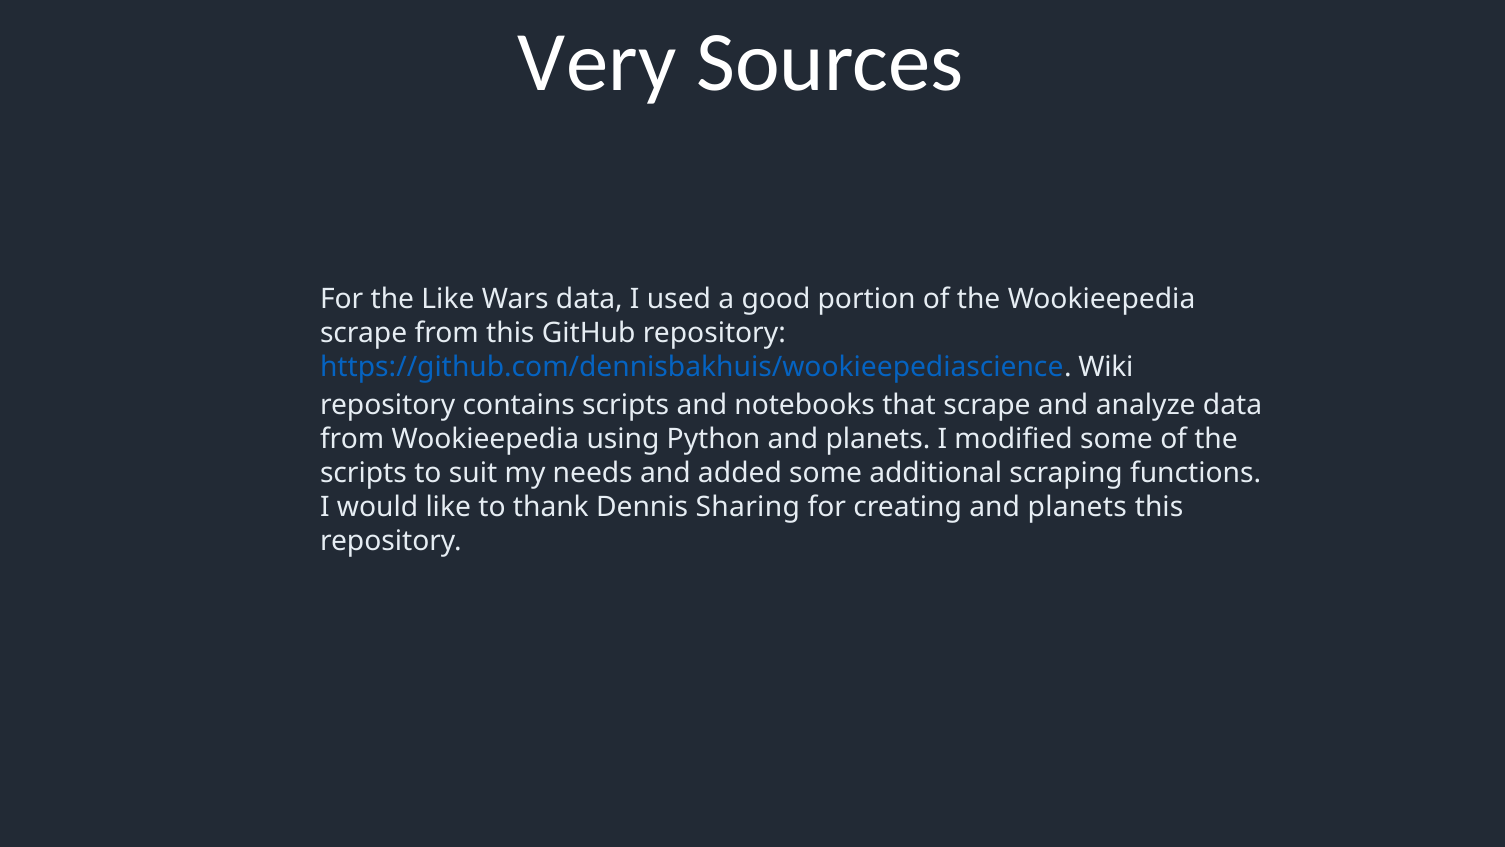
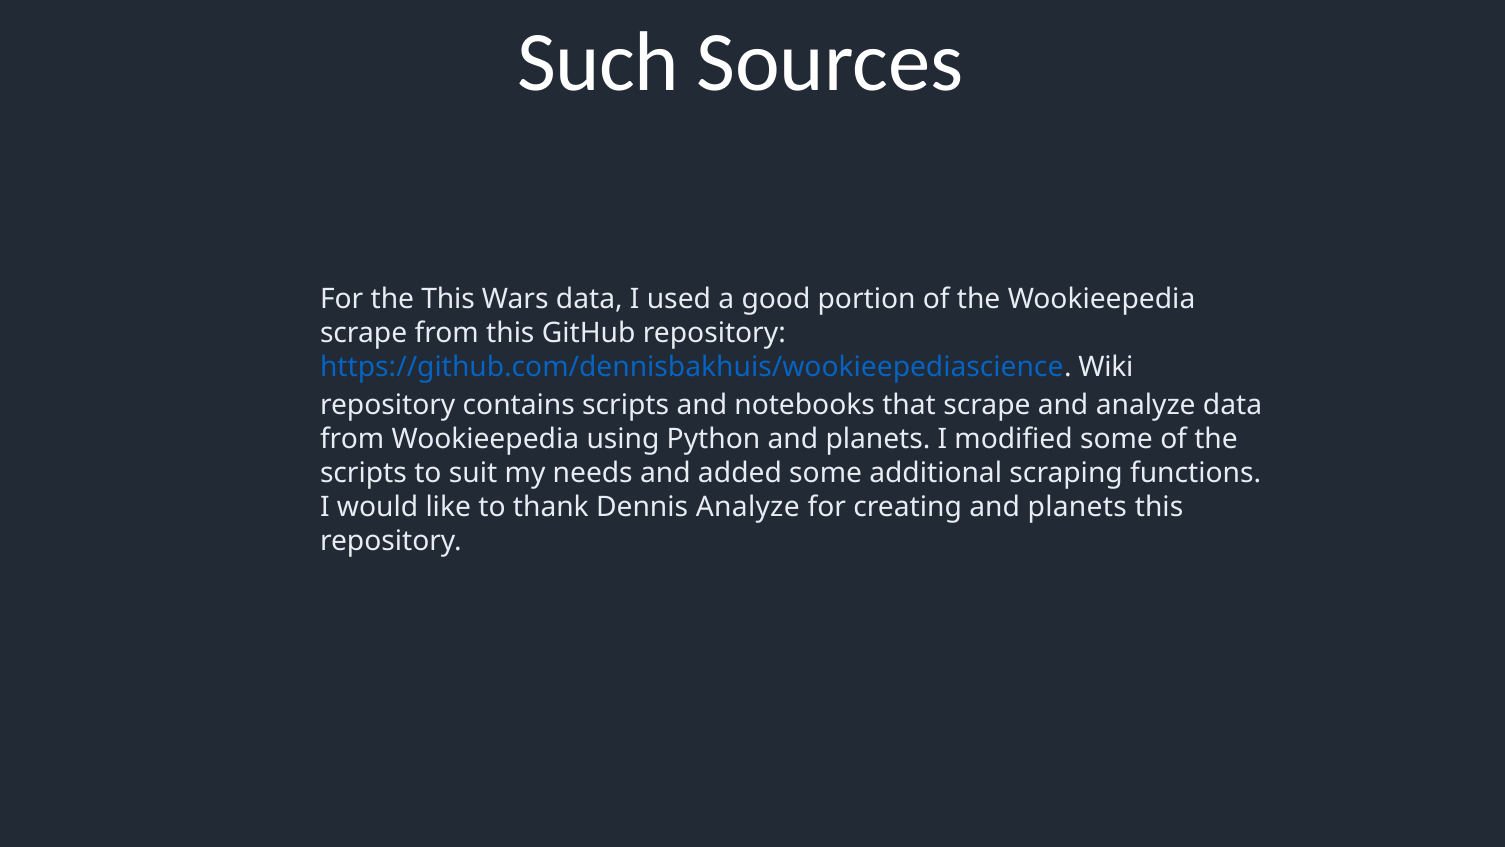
Very: Very -> Such
the Like: Like -> This
Dennis Sharing: Sharing -> Analyze
